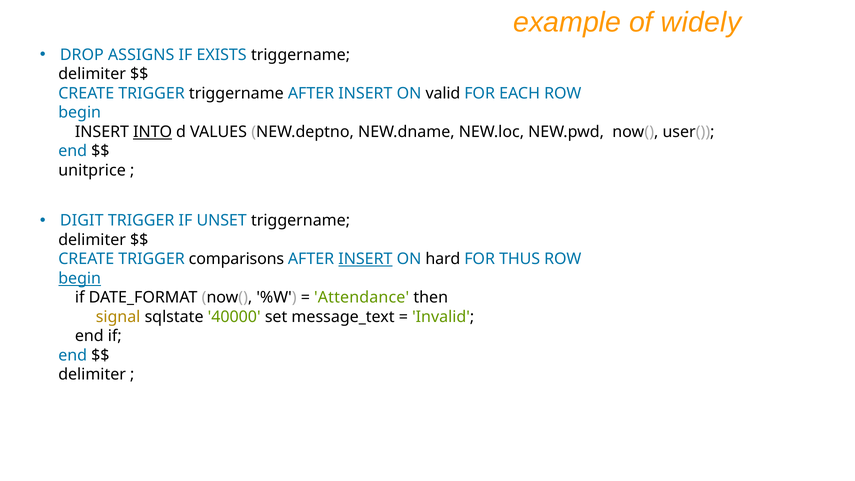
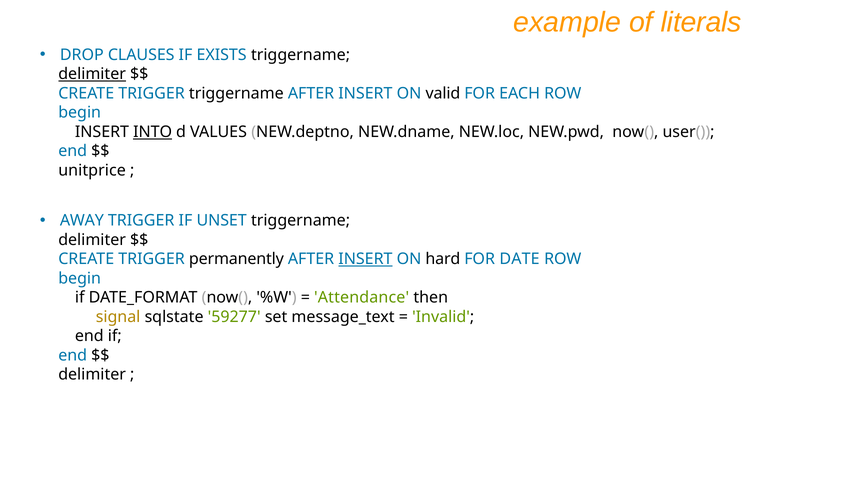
widely: widely -> literals
ASSIGNS: ASSIGNS -> CLAUSES
delimiter at (92, 74) underline: none -> present
DIGIT: DIGIT -> AWAY
comparisons: comparisons -> permanently
THUS: THUS -> DATE
begin at (80, 278) underline: present -> none
40000: 40000 -> 59277
